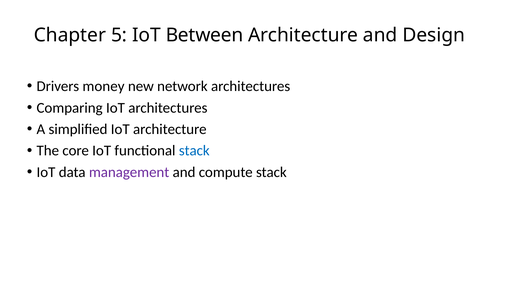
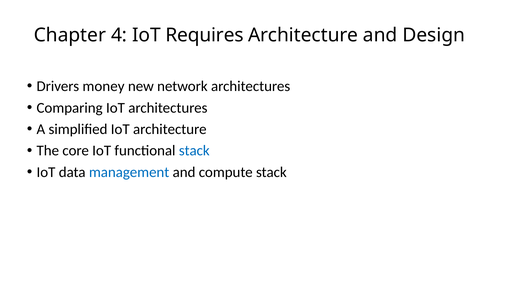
5: 5 -> 4
Between: Between -> Requires
management colour: purple -> blue
